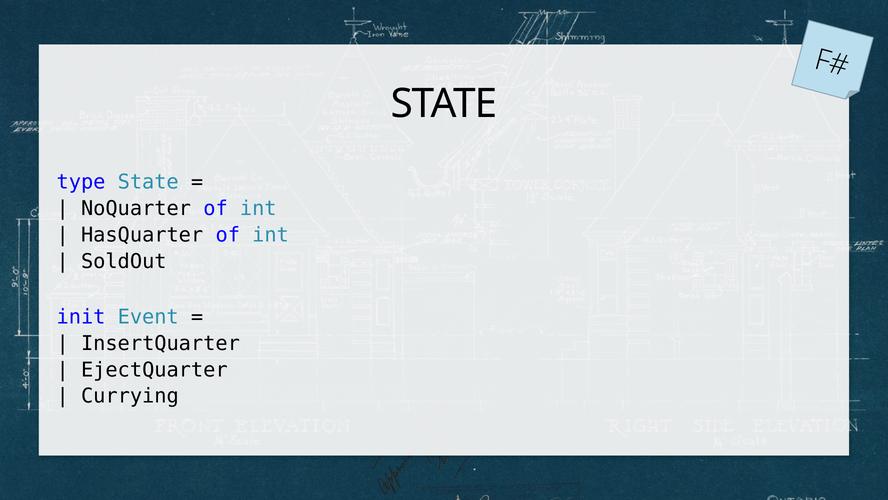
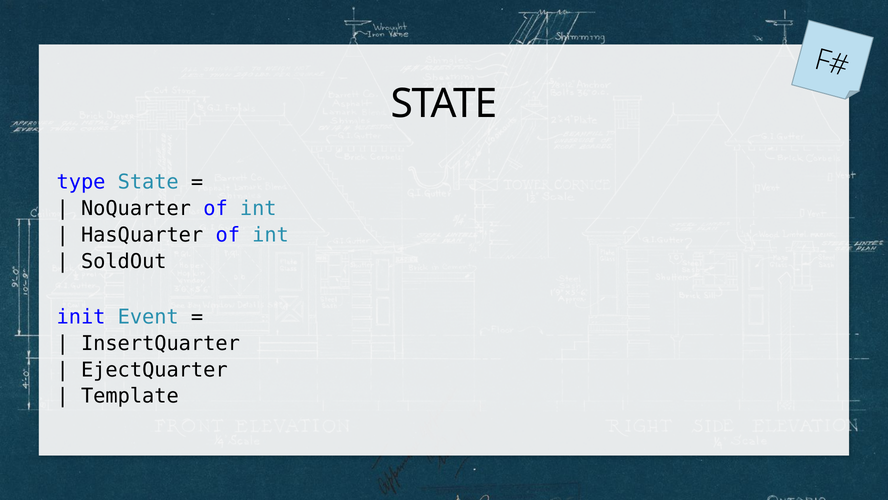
Currying: Currying -> Template
